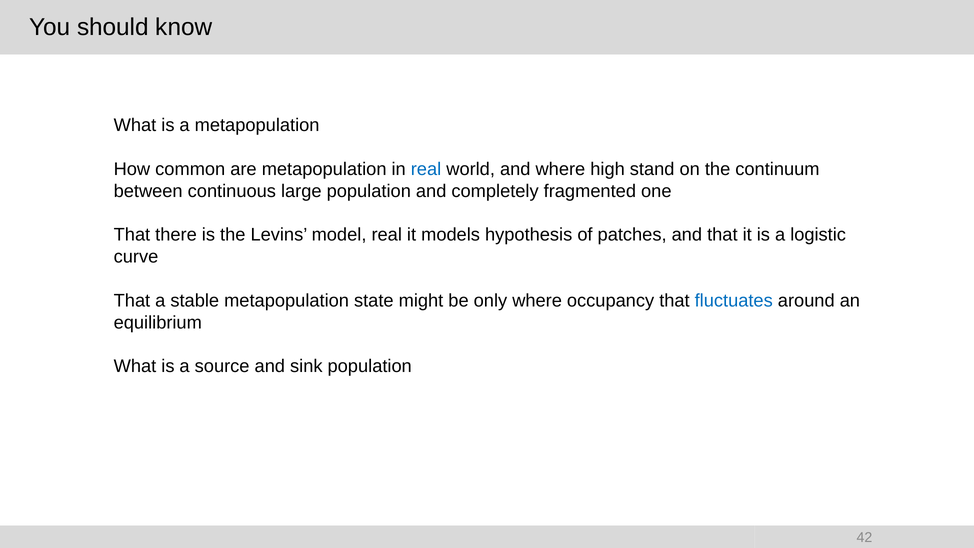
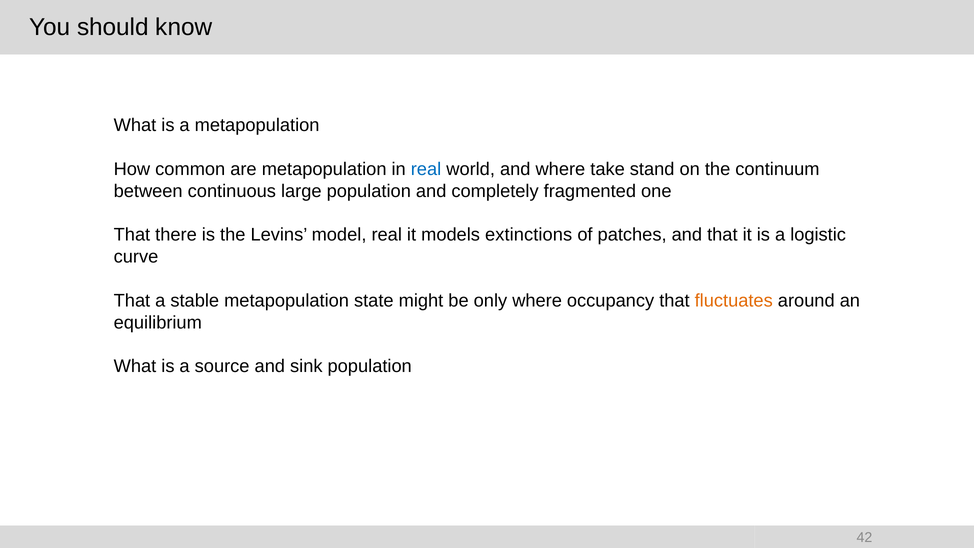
high: high -> take
hypothesis: hypothesis -> extinctions
fluctuates colour: blue -> orange
